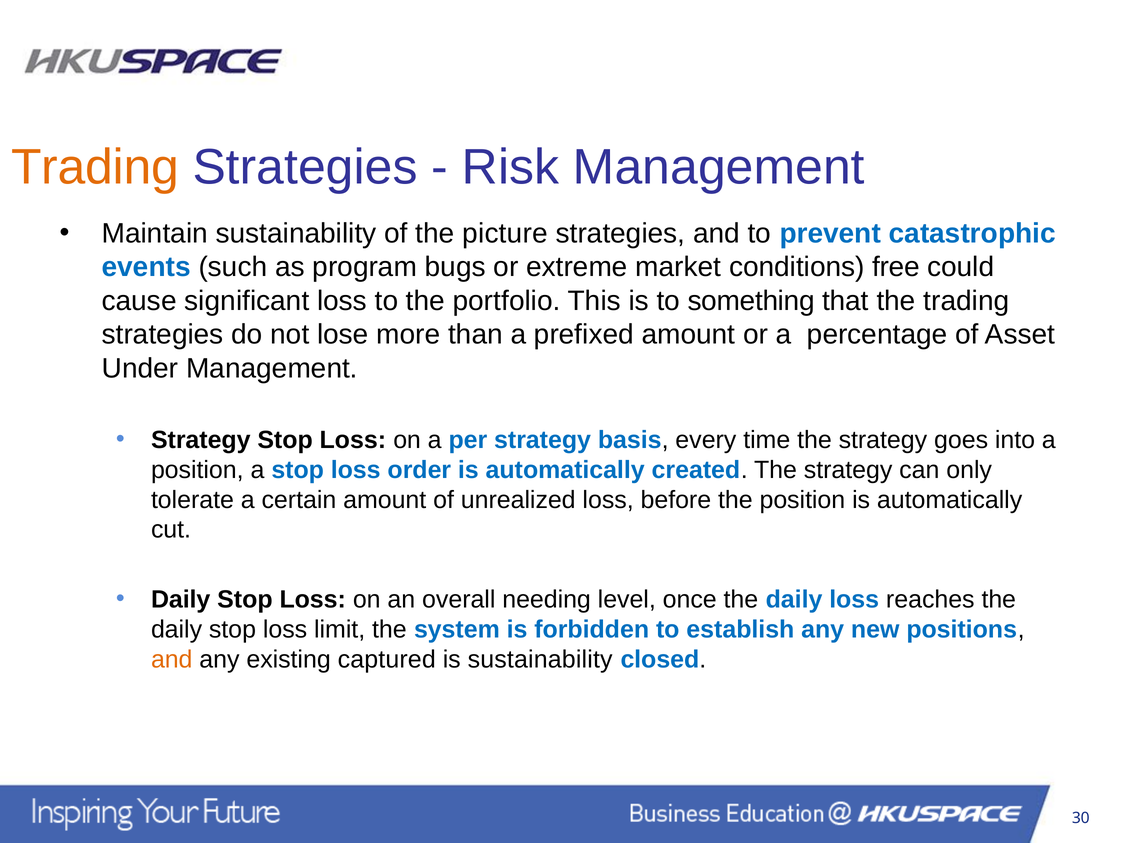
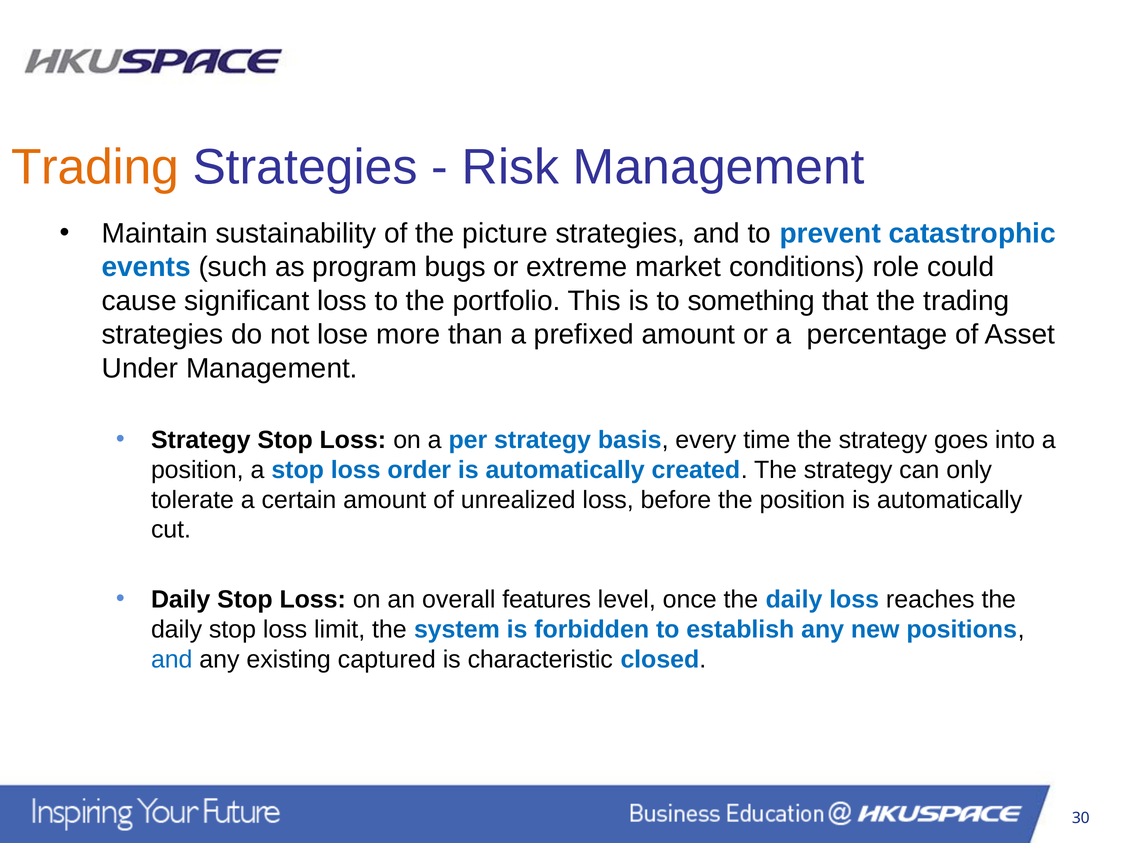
free: free -> role
needing: needing -> features
and at (172, 660) colour: orange -> blue
is sustainability: sustainability -> characteristic
